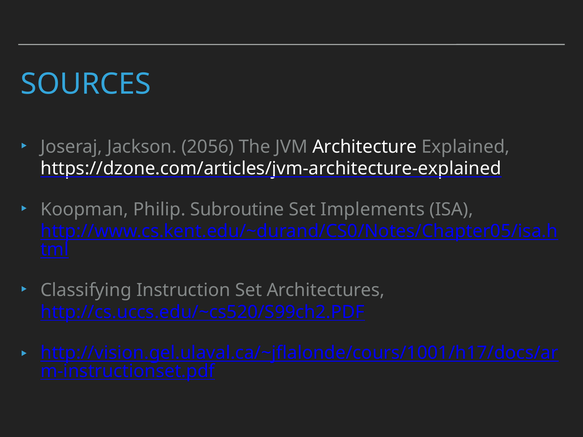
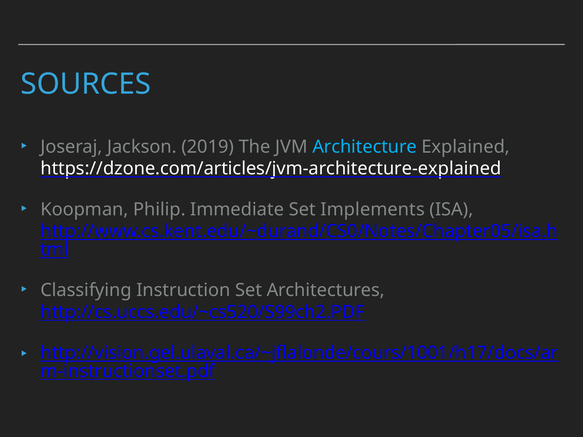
2056: 2056 -> 2019
Architecture colour: white -> light blue
Subroutine: Subroutine -> Immediate
